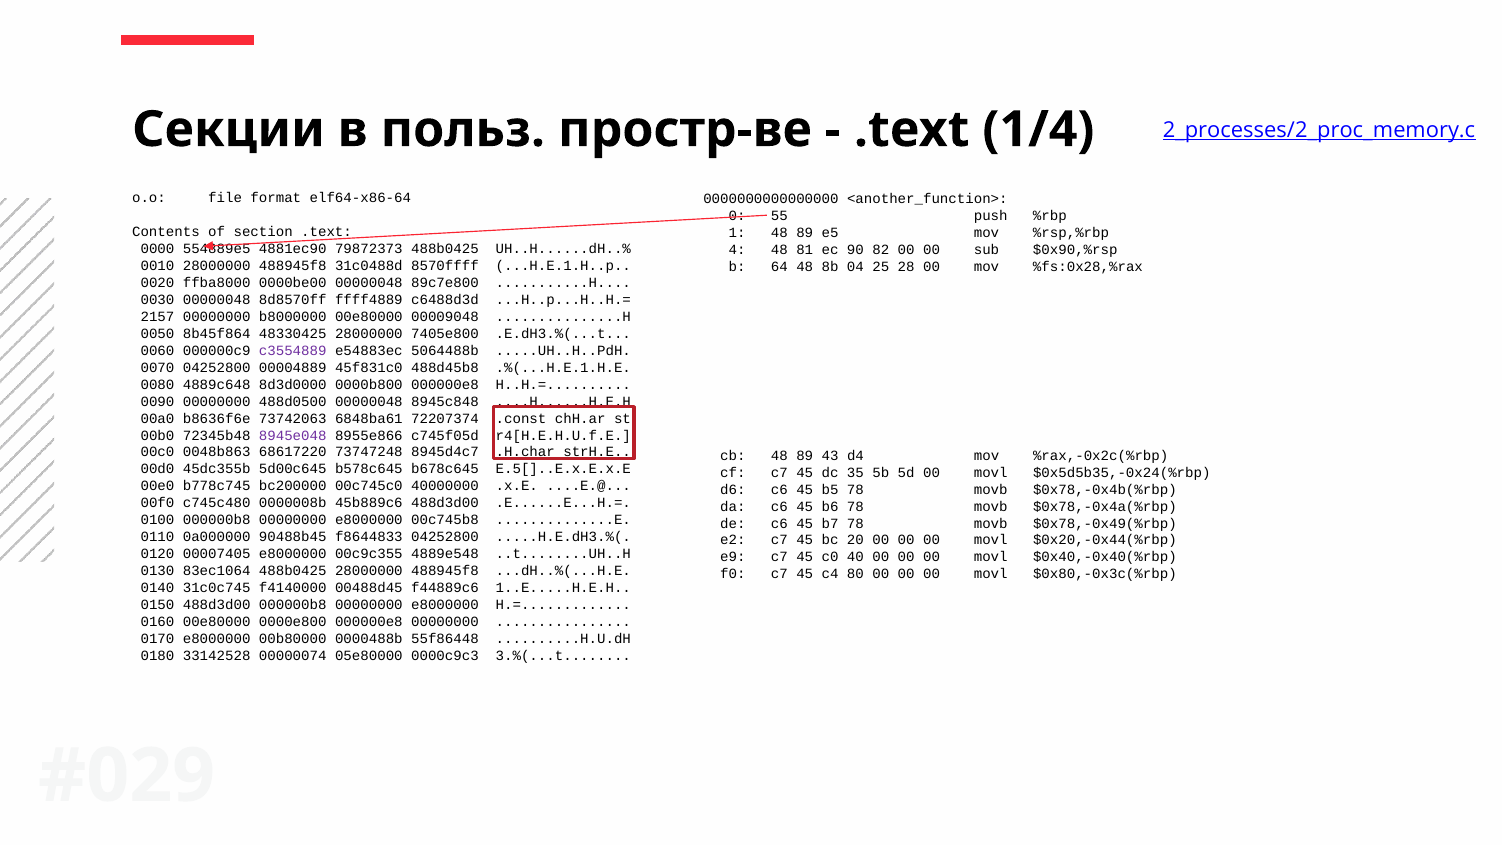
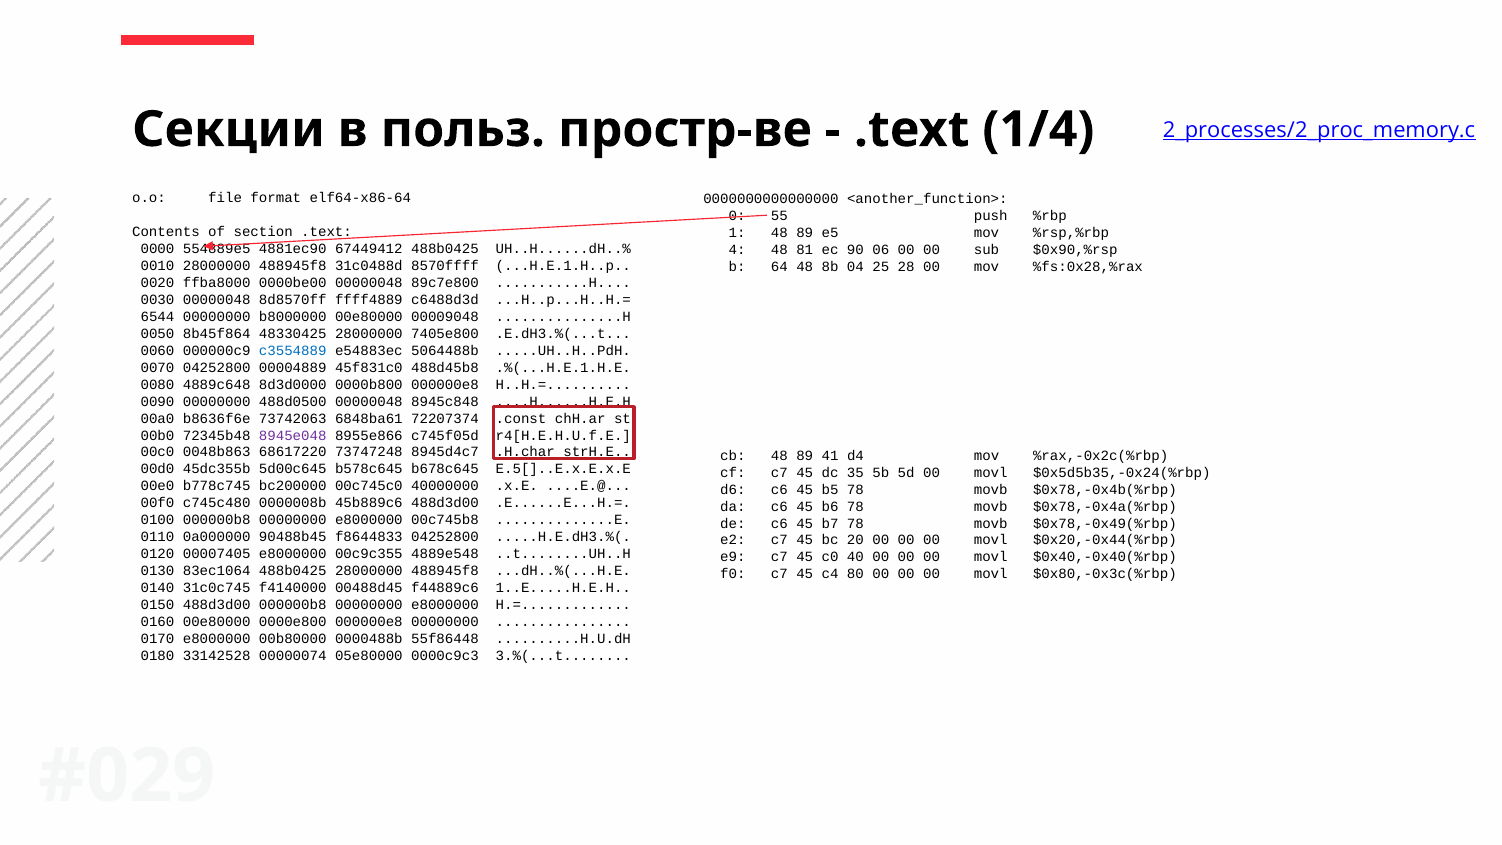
79872373: 79872373 -> 67449412
82: 82 -> 06
2157: 2157 -> 6544
c3554889 colour: purple -> blue
43: 43 -> 41
